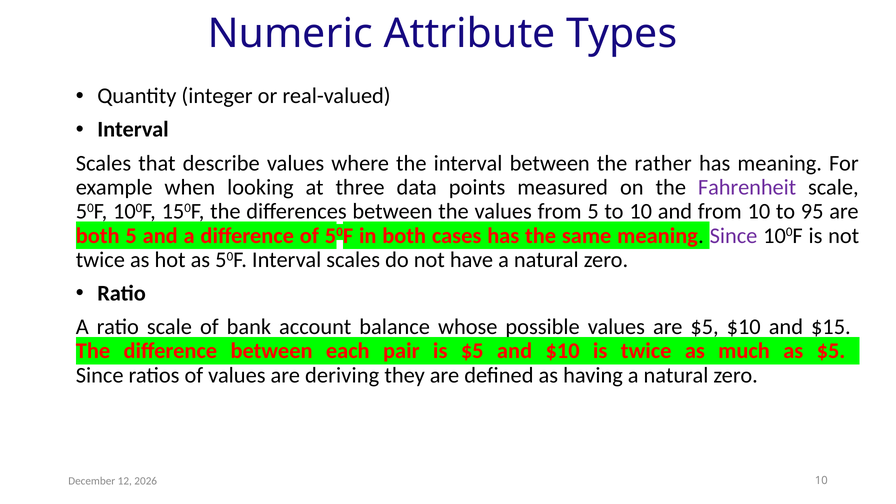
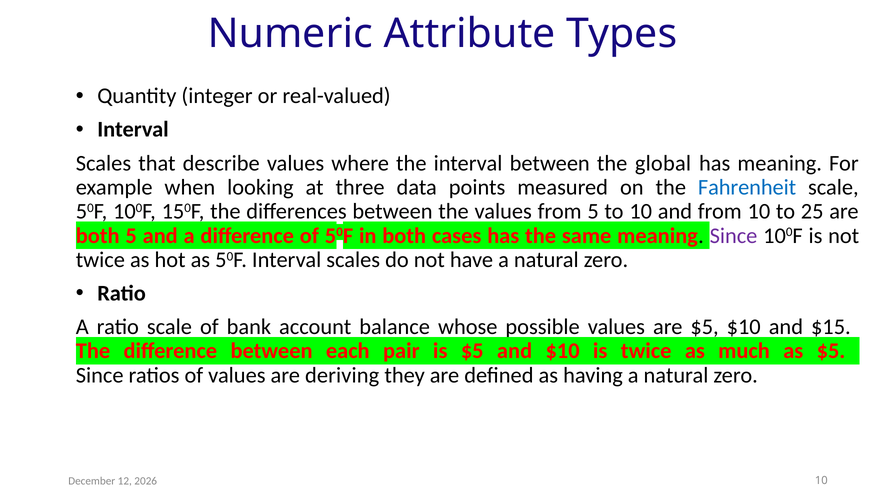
rather: rather -> global
Fahrenheit colour: purple -> blue
95: 95 -> 25
